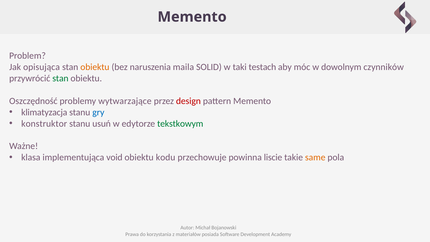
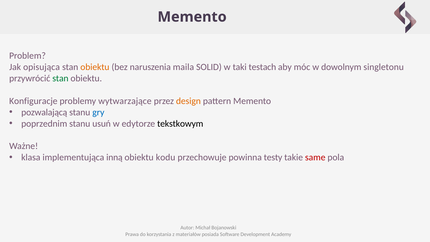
czynników: czynników -> singletonu
Oszczędność: Oszczędność -> Konfiguracje
design colour: red -> orange
klimatyzacja: klimatyzacja -> pozwalającą
konstruktor: konstruktor -> poprzednim
tekstkowym colour: green -> black
void: void -> inną
liscie: liscie -> testy
same colour: orange -> red
